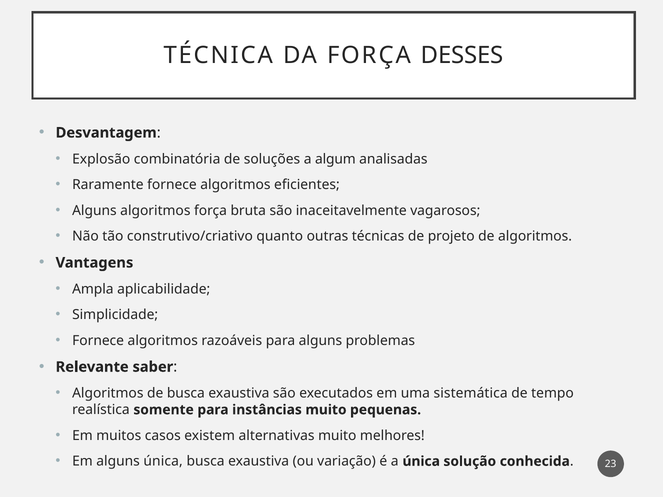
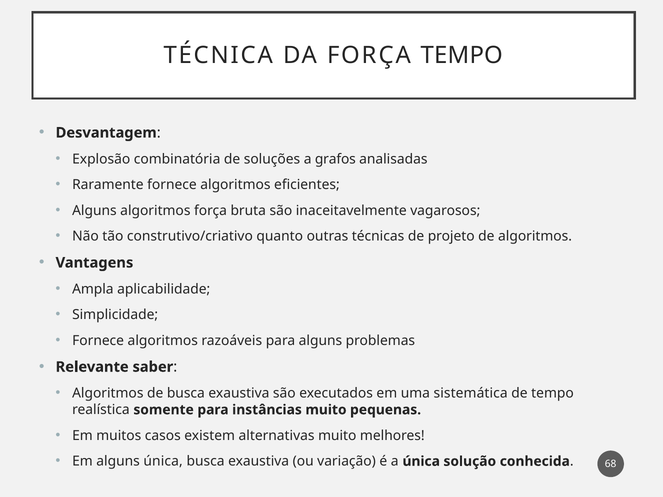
FORÇA DESSES: DESSES -> TEMPO
algum: algum -> grafos
23: 23 -> 68
